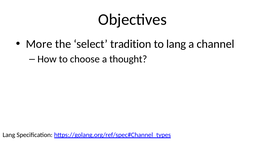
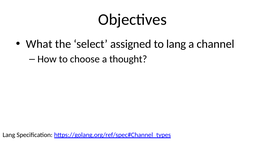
More: More -> What
tradition: tradition -> assigned
